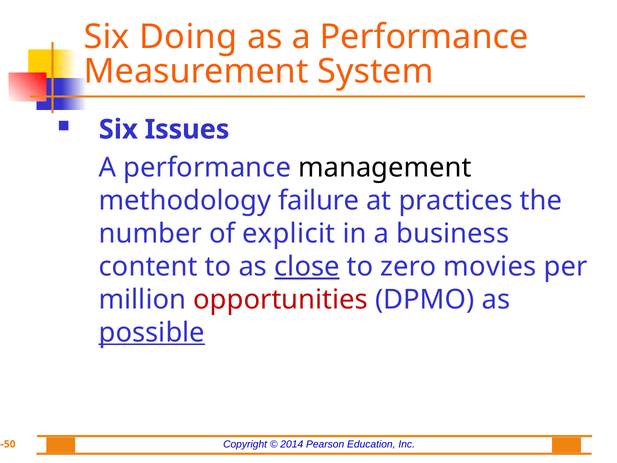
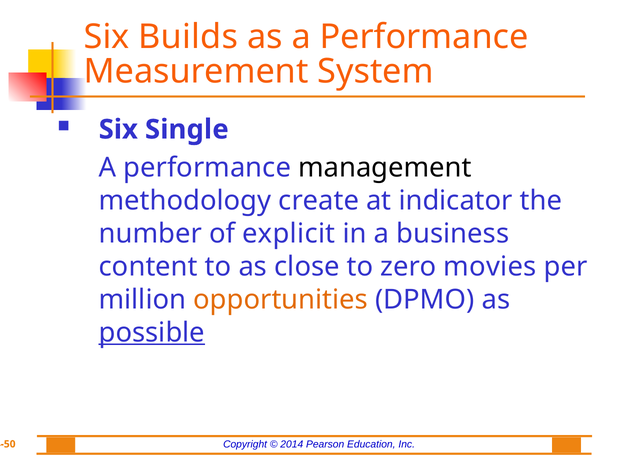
Doing: Doing -> Builds
Issues: Issues -> Single
failure: failure -> create
practices: practices -> indicator
close underline: present -> none
opportunities colour: red -> orange
